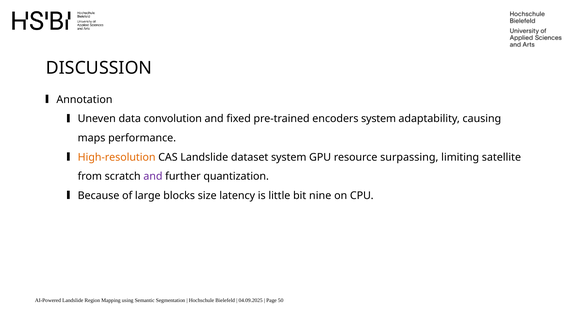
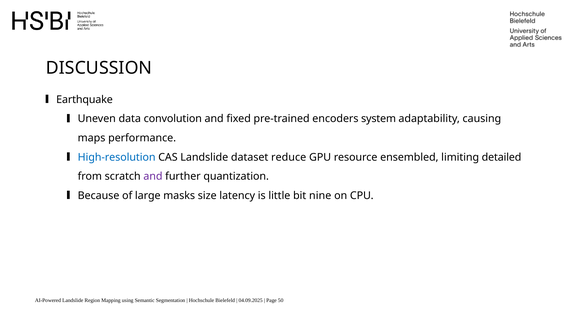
Annotation: Annotation -> Earthquake
High-resolution colour: orange -> blue
dataset system: system -> reduce
surpassing: surpassing -> ensembled
satellite: satellite -> detailed
blocks: blocks -> masks
